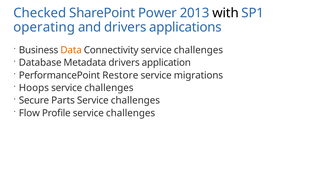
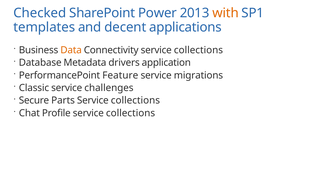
with colour: black -> orange
operating: operating -> templates
and drivers: drivers -> decent
Connectivity service challenges: challenges -> collections
Restore: Restore -> Feature
Hoops: Hoops -> Classic
challenges at (135, 100): challenges -> collections
Flow: Flow -> Chat
Profile service challenges: challenges -> collections
